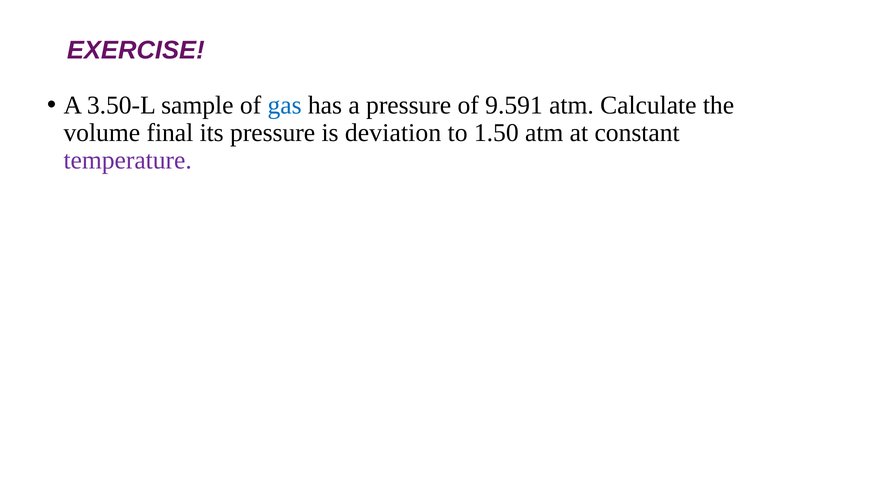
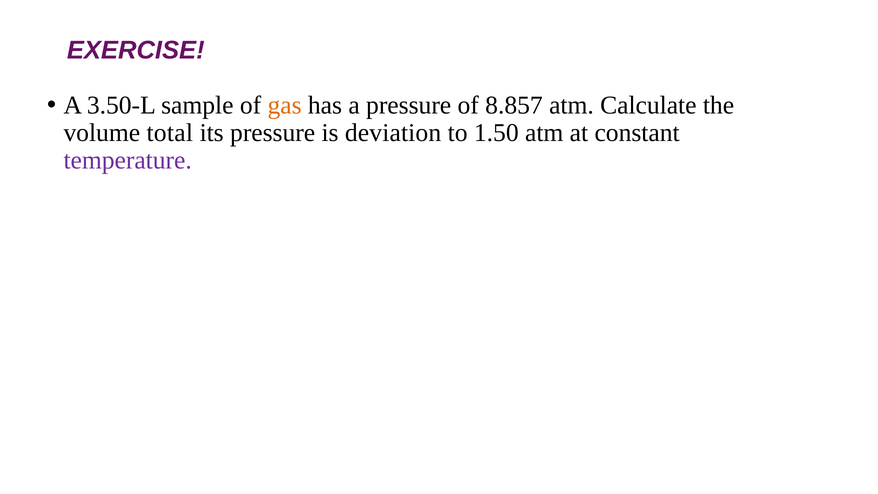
gas colour: blue -> orange
9.591: 9.591 -> 8.857
final: final -> total
